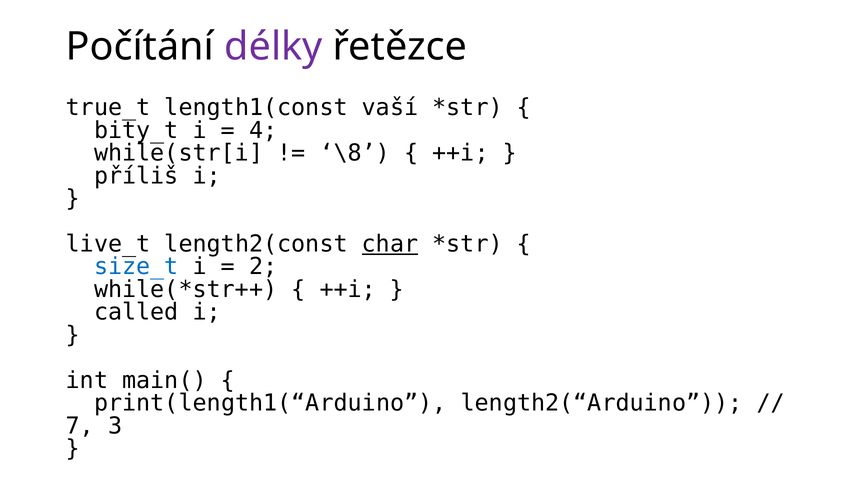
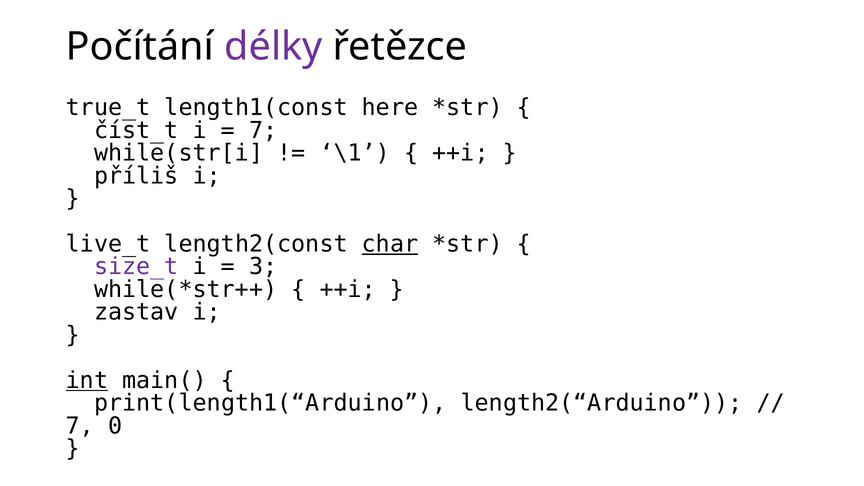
vaší: vaší -> here
bity_t: bity_t -> číst_t
4 at (263, 130): 4 -> 7
\8: \8 -> \1
size_t colour: blue -> purple
2: 2 -> 3
called: called -> zastav
int underline: none -> present
3: 3 -> 0
